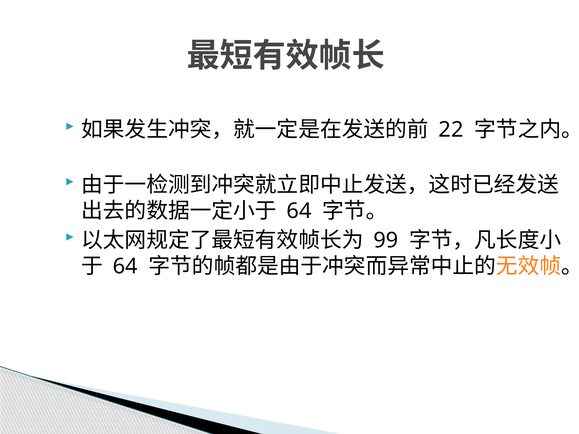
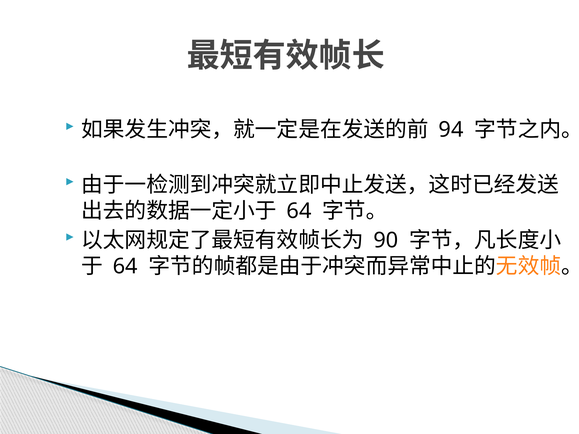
22: 22 -> 94
99: 99 -> 90
